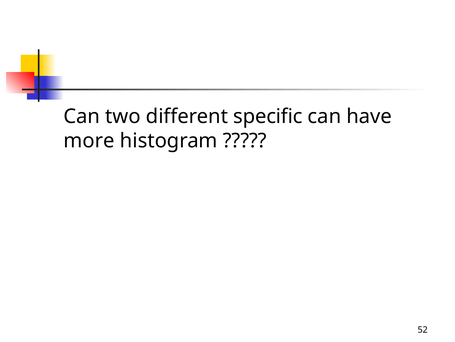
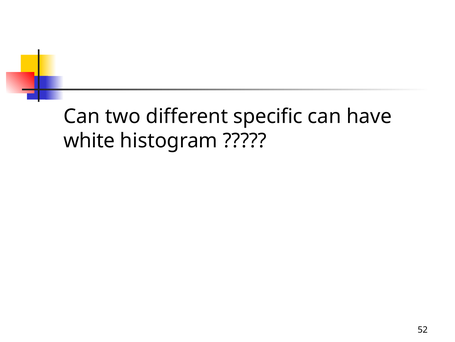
more: more -> white
